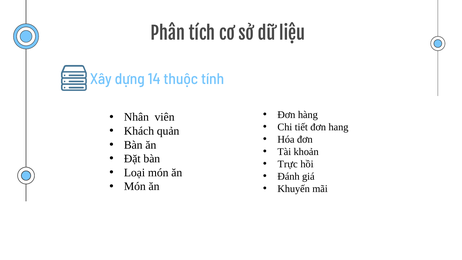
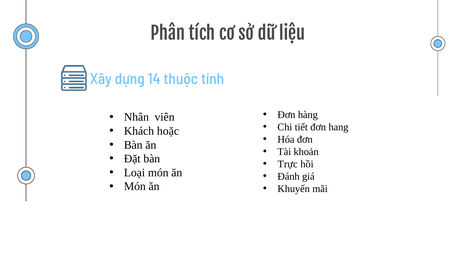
quản: quản -> hoặc
